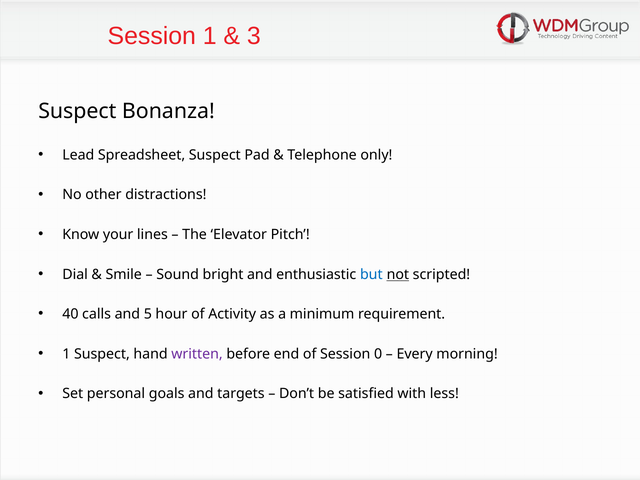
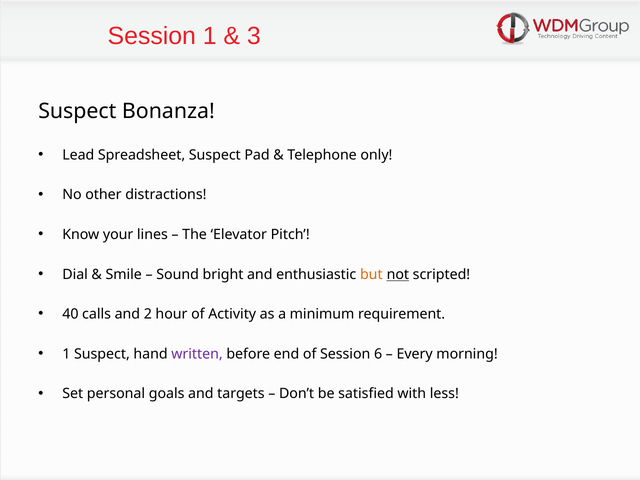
but colour: blue -> orange
5: 5 -> 2
0: 0 -> 6
